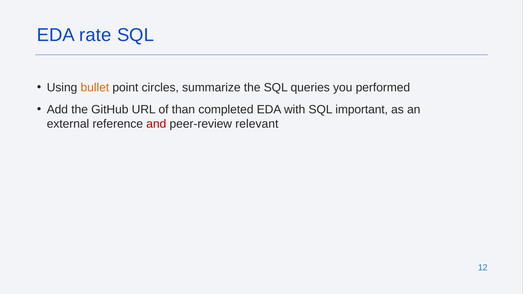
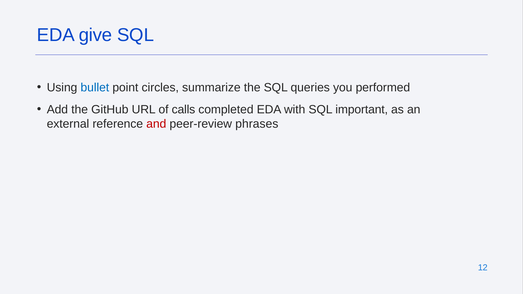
rate: rate -> give
bullet colour: orange -> blue
than: than -> calls
relevant: relevant -> phrases
